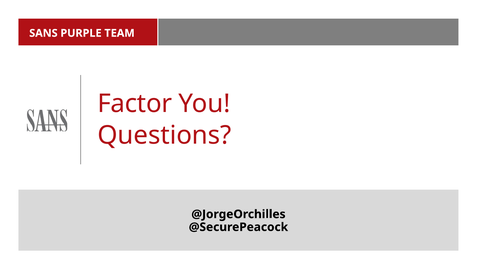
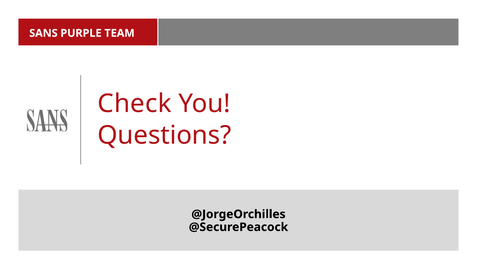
Factor: Factor -> Check
